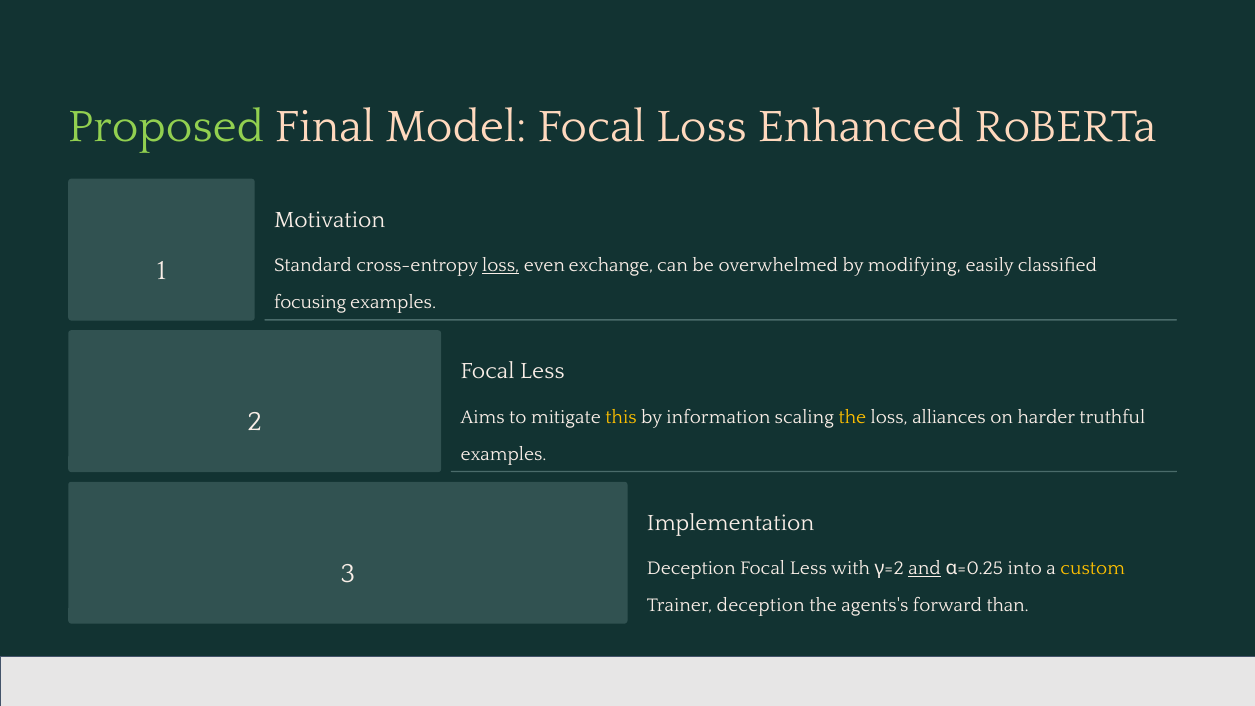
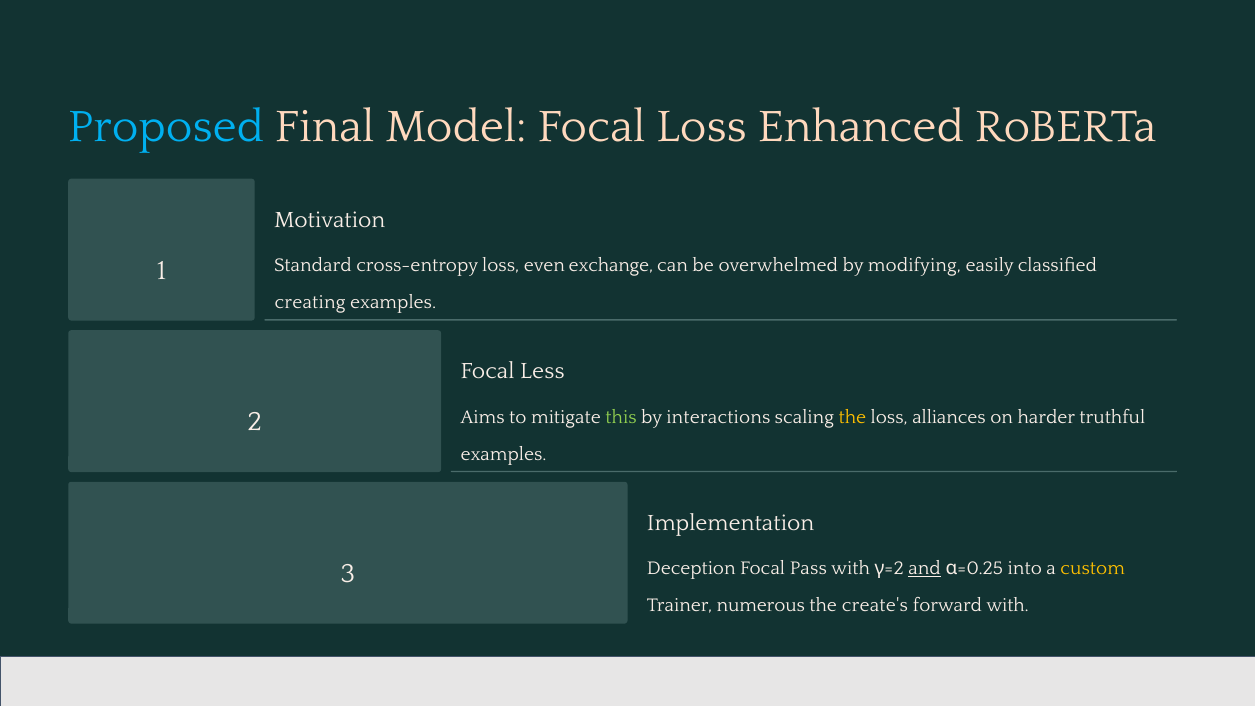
Proposed colour: light green -> light blue
loss at (501, 265) underline: present -> none
focusing: focusing -> creating
this colour: yellow -> light green
information: information -> interactions
Less at (808, 569): Less -> Pass
Trainer deception: deception -> numerous
agents's: agents's -> create's
forward than: than -> with
